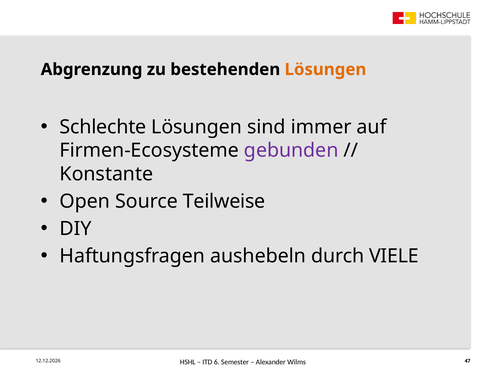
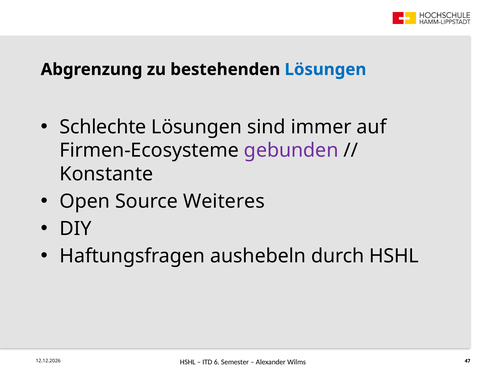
Lösungen at (325, 69) colour: orange -> blue
Teilweise: Teilweise -> Weiteres
durch VIELE: VIELE -> HSHL
